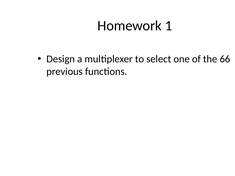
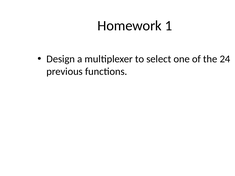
66: 66 -> 24
